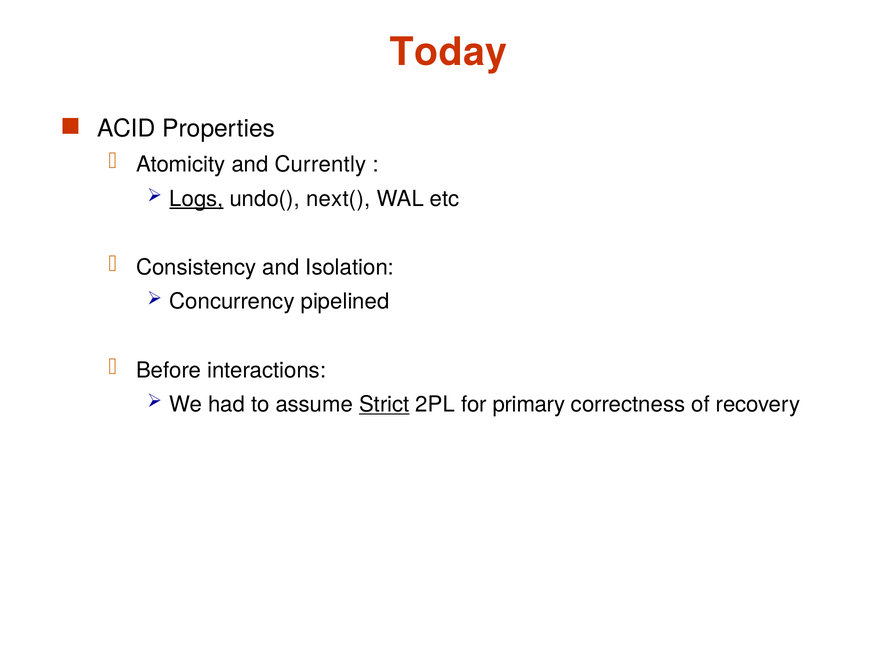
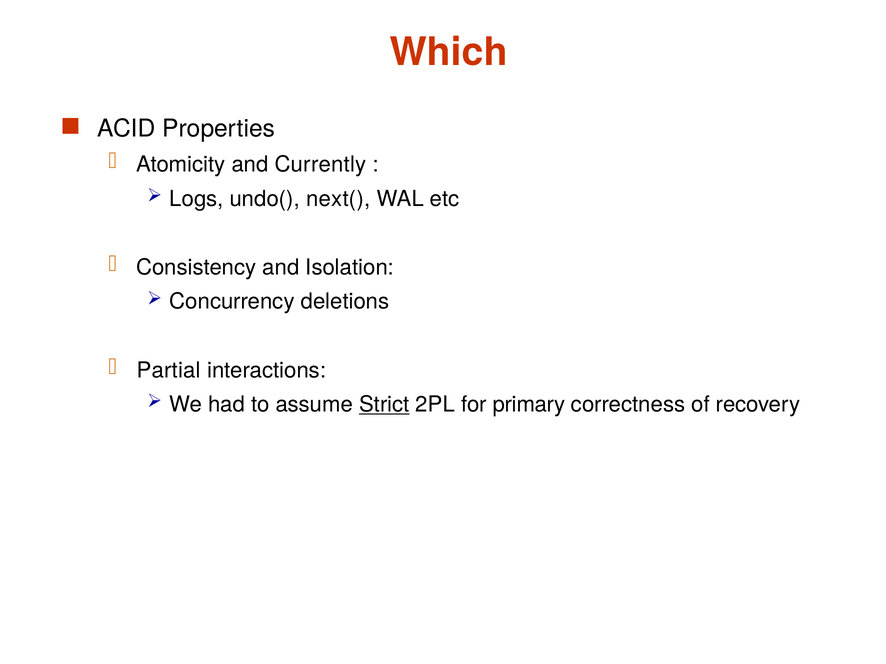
Today: Today -> Which
Logs underline: present -> none
pipelined: pipelined -> deletions
Before: Before -> Partial
